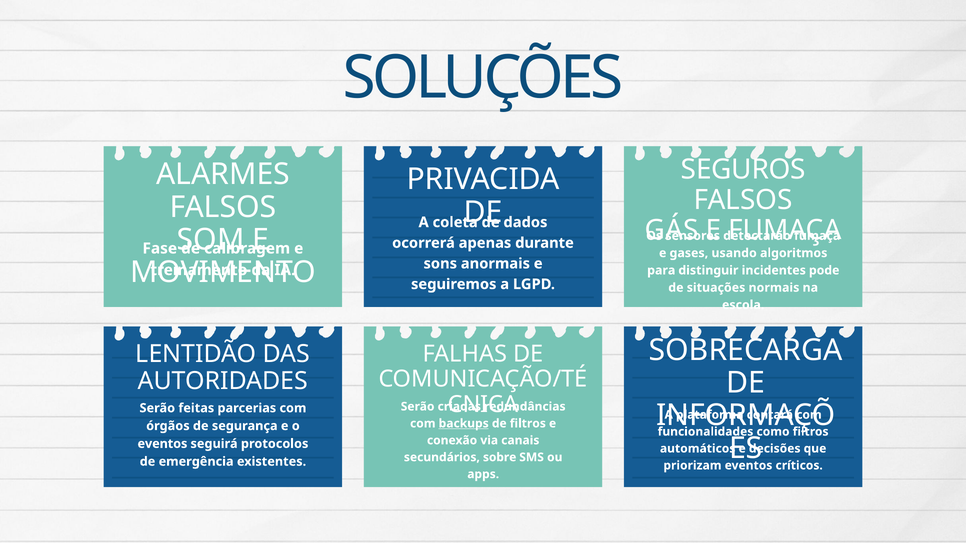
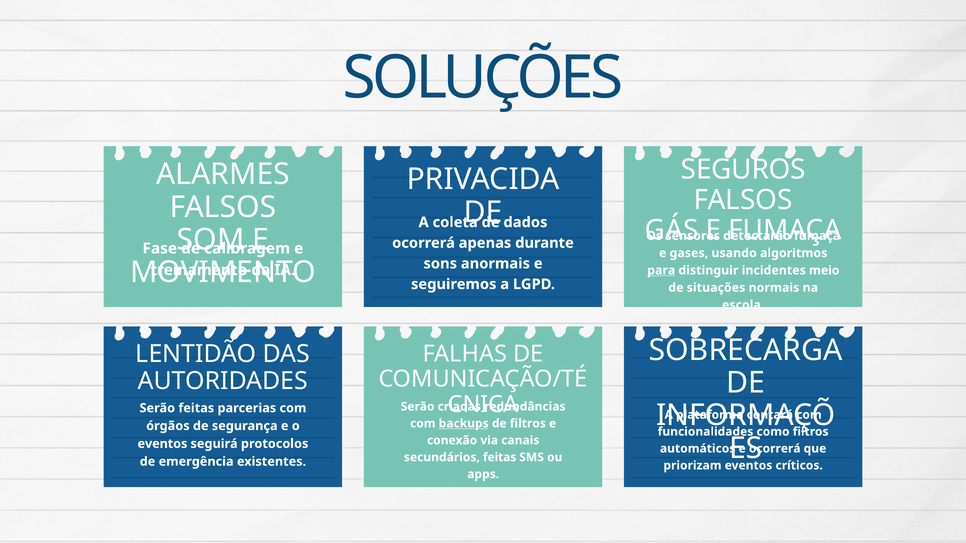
para underline: none -> present
pode: pode -> meio
decisões at (775, 449): decisões -> ocorrerá
secundários sobre: sobre -> feitas
